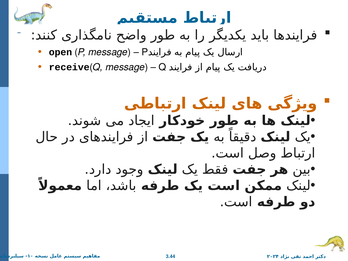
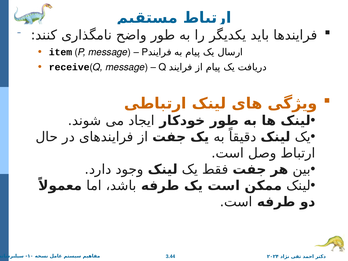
open: open -> item
